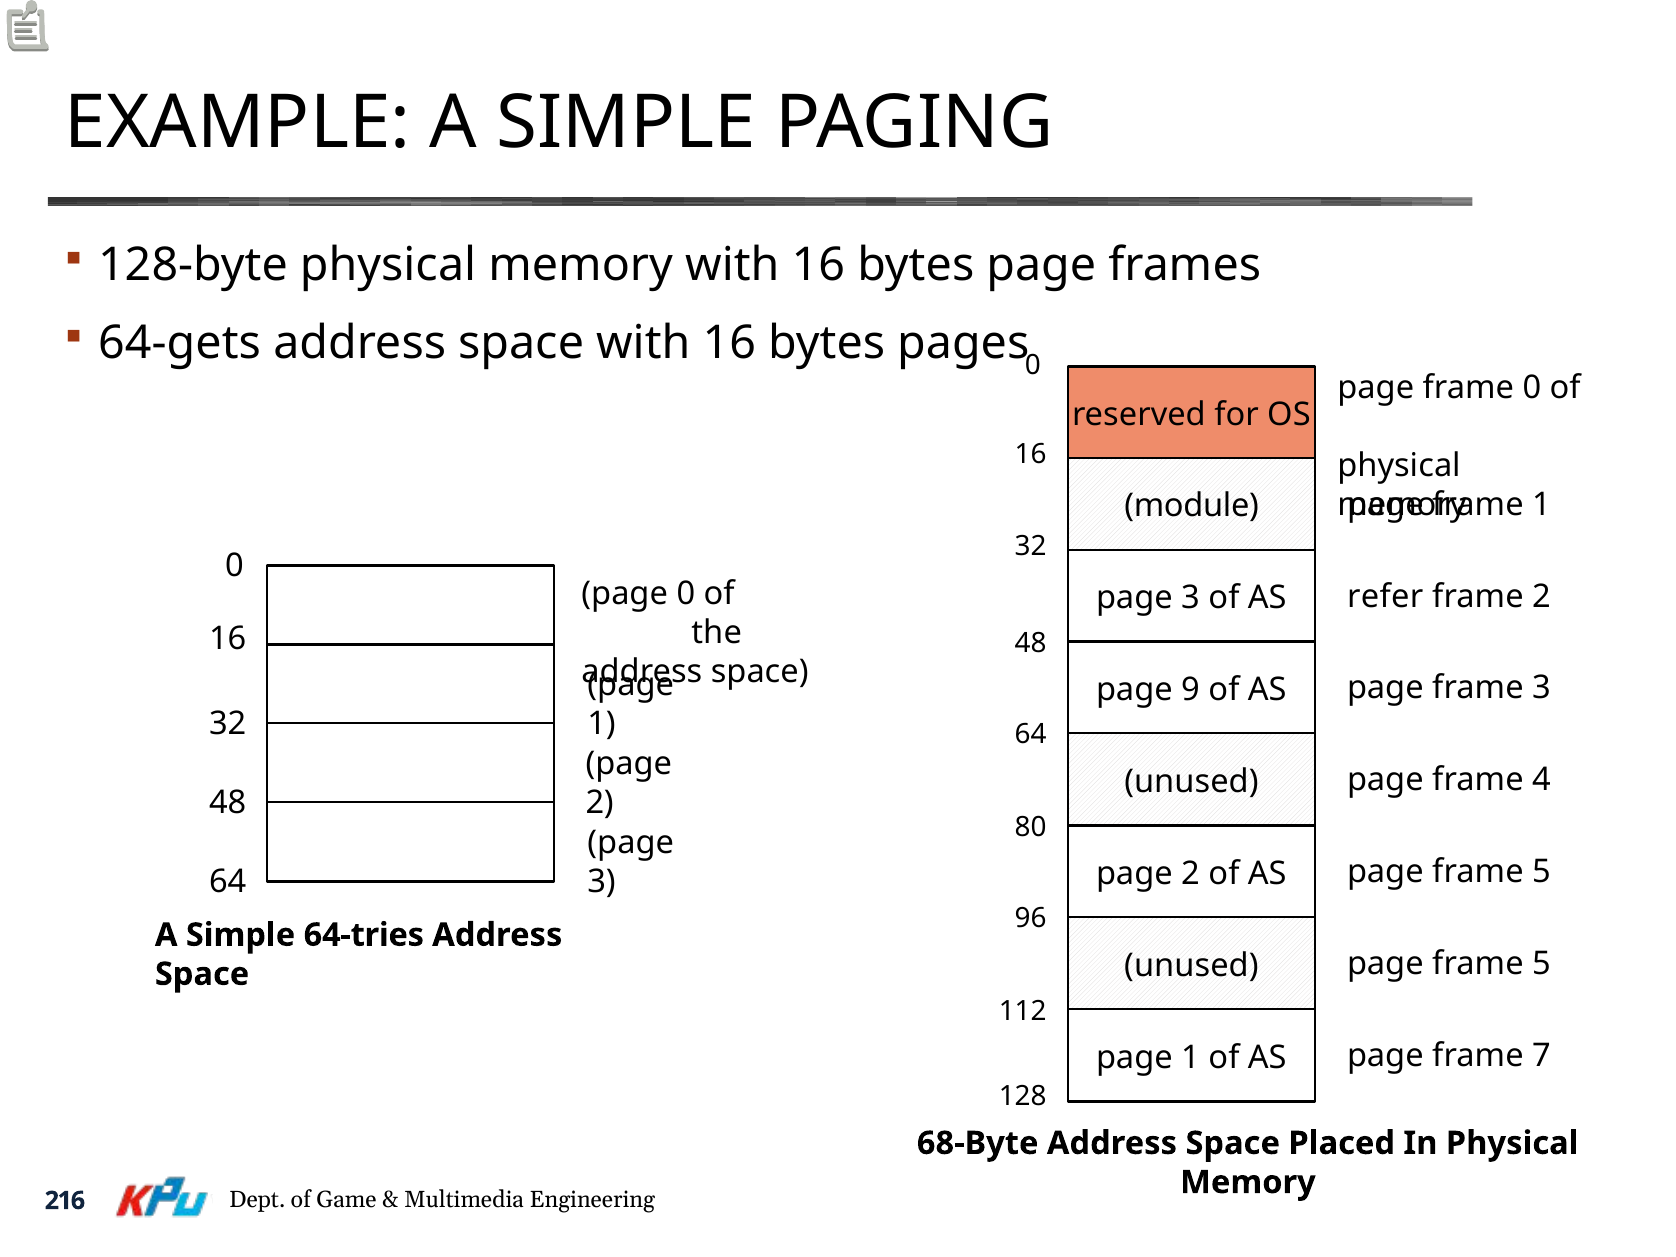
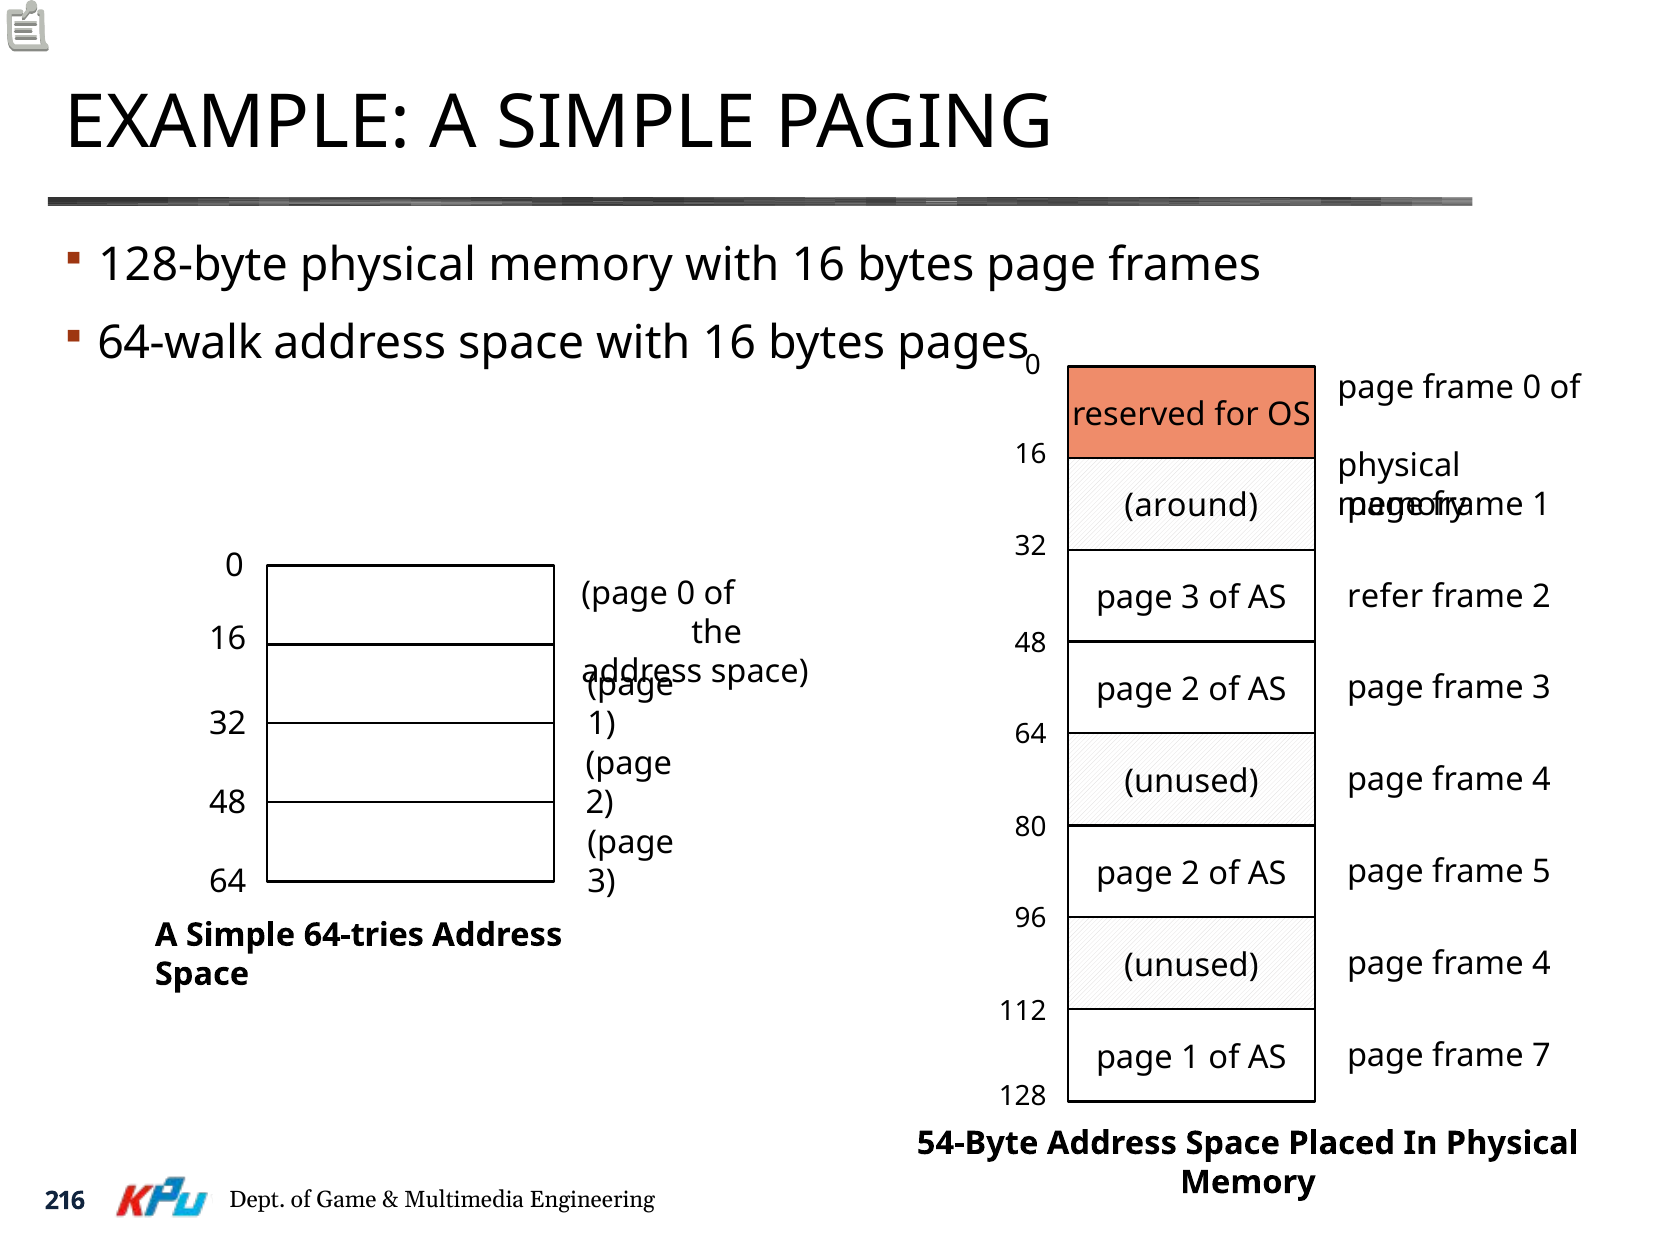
64-gets: 64-gets -> 64-walk
module: module -> around
9 at (1190, 690): 9 -> 2
5 at (1541, 964): 5 -> 4
68-Byte: 68-Byte -> 54-Byte
